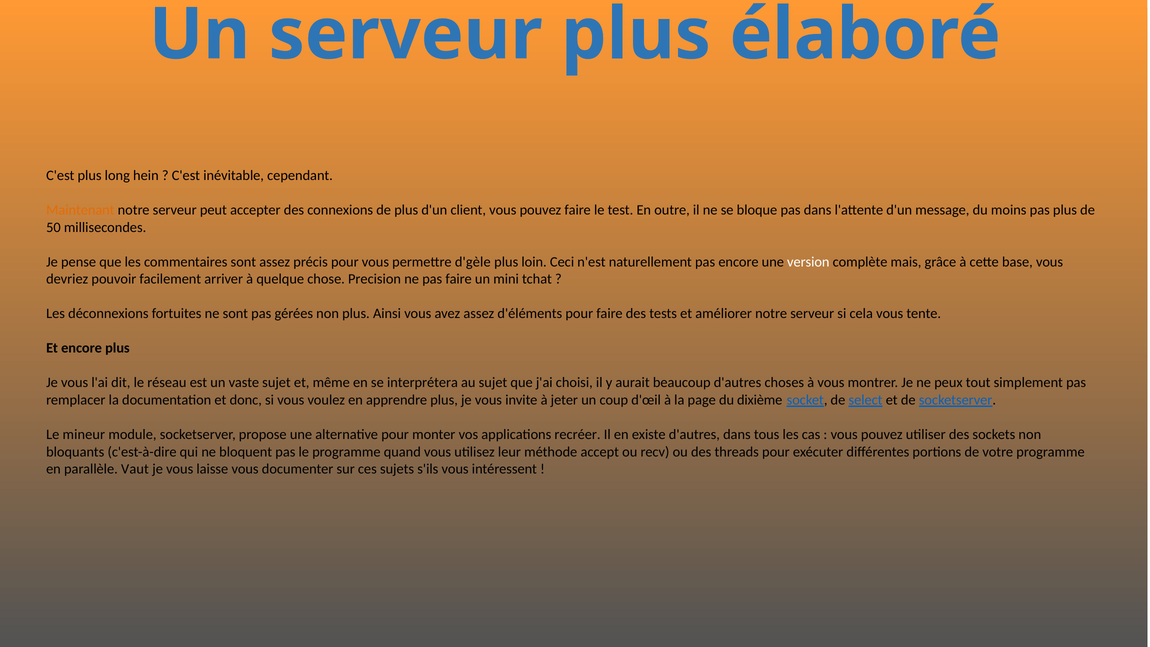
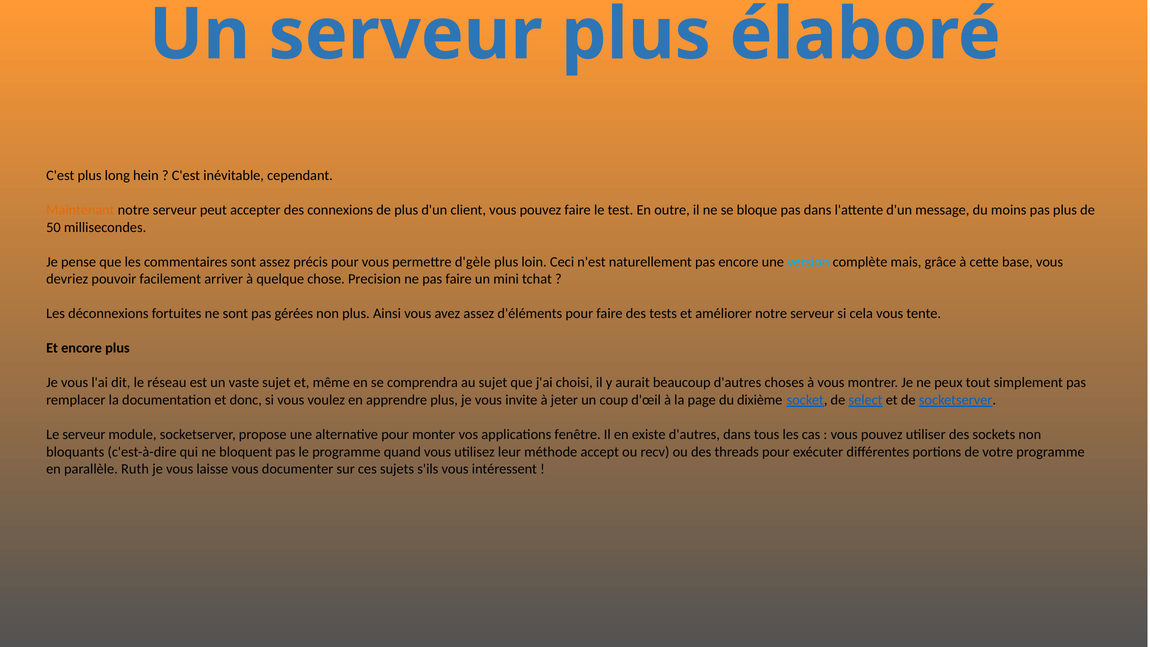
version colour: white -> light blue
interprétera: interprétera -> comprendra
Le mineur: mineur -> serveur
recréer: recréer -> fenêtre
Vaut: Vaut -> Ruth
